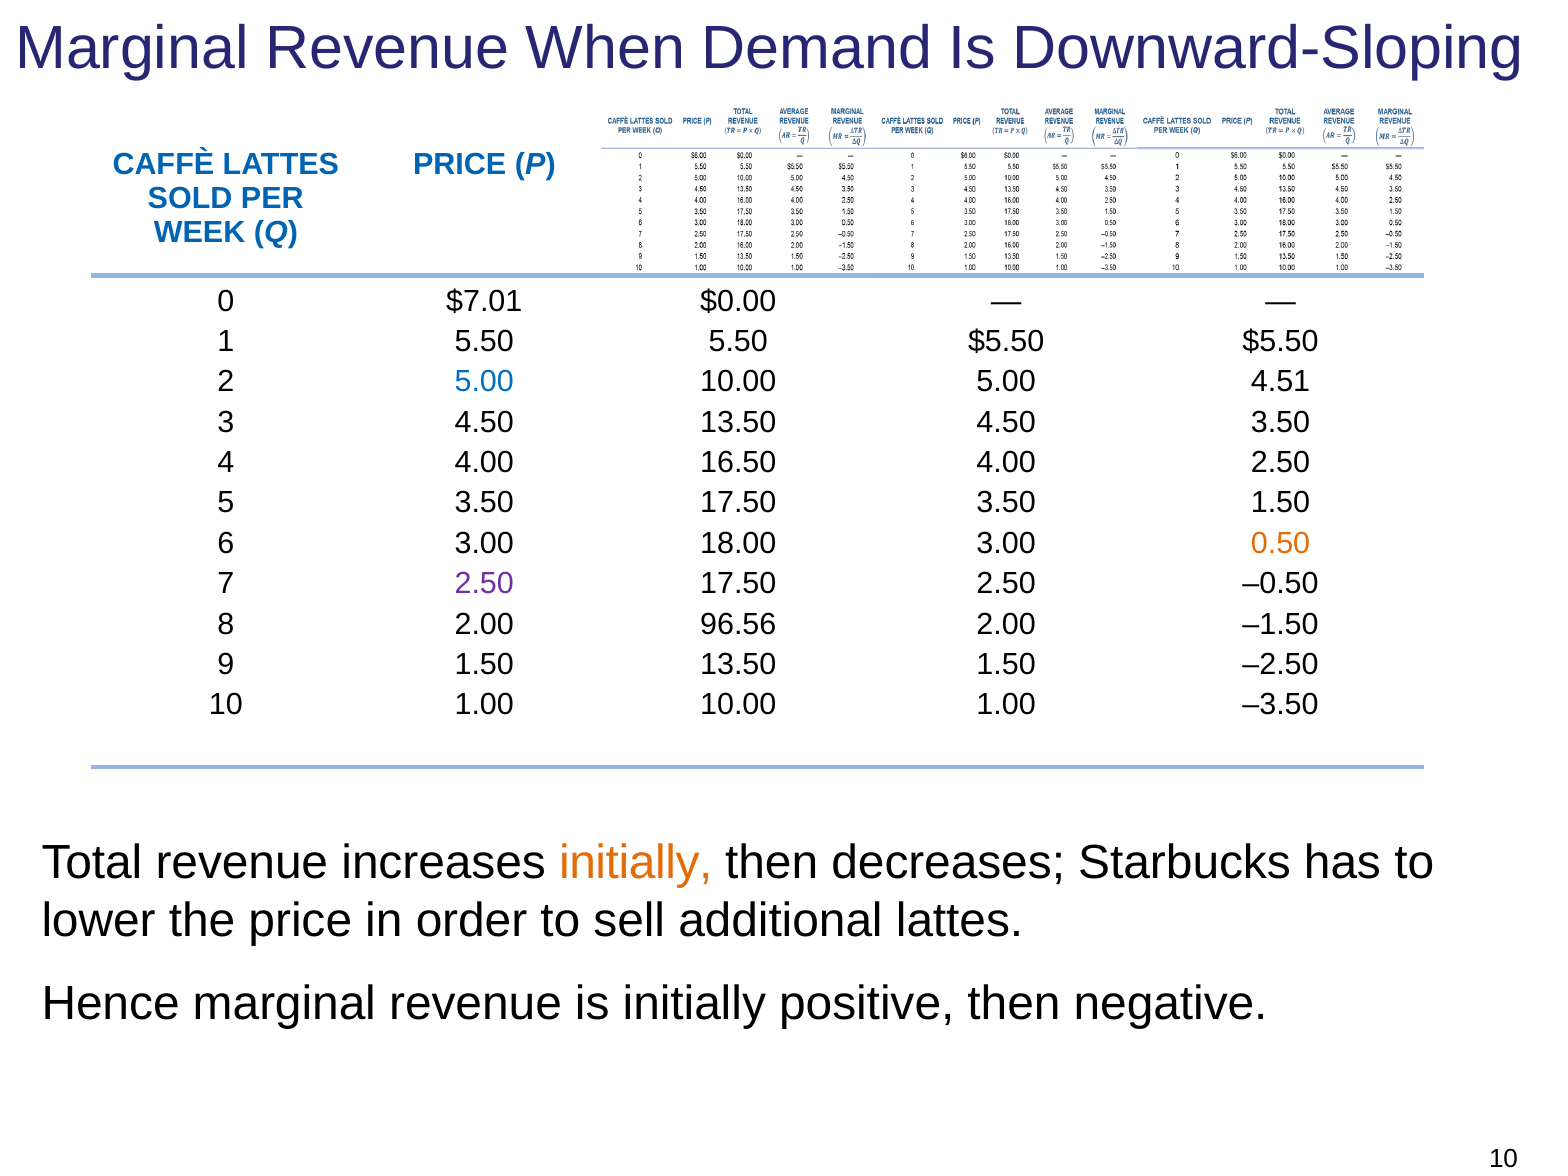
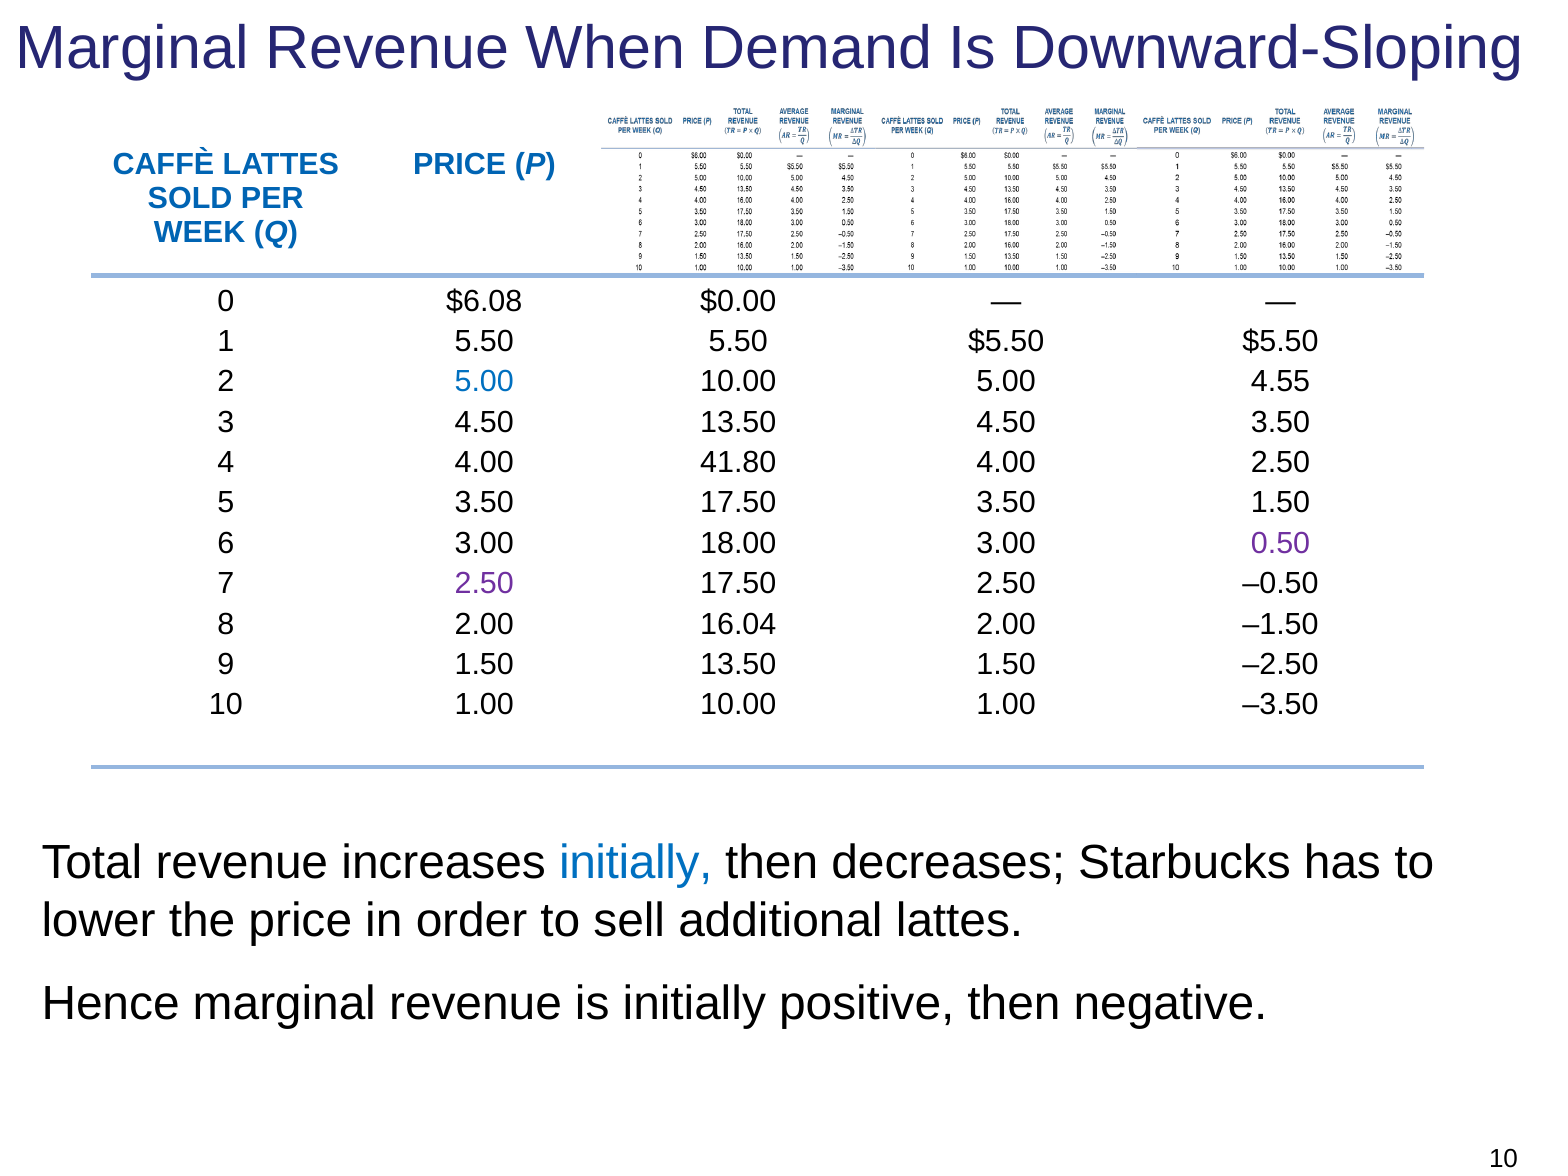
$7.01: $7.01 -> $6.08
4.51: 4.51 -> 4.55
16.50: 16.50 -> 41.80
0.50 colour: orange -> purple
96.56: 96.56 -> 16.04
initially at (636, 863) colour: orange -> blue
